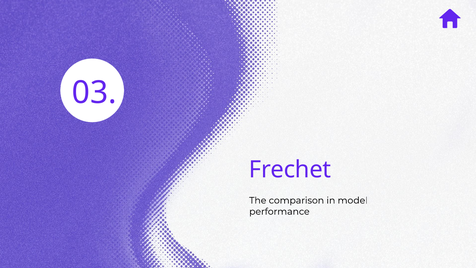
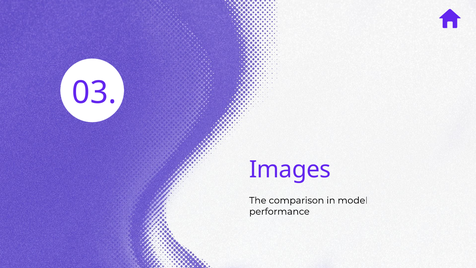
Frechet: Frechet -> Images
